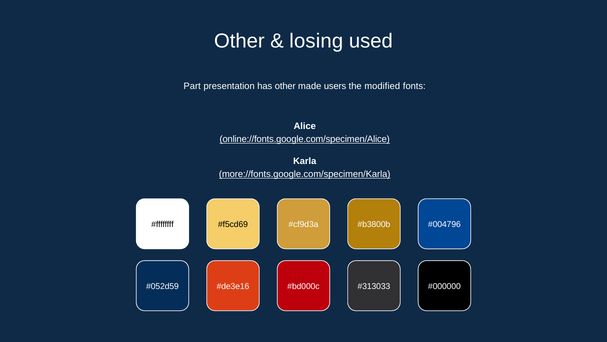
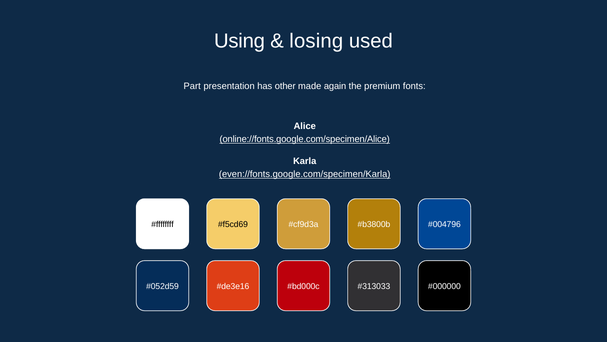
Other at (239, 41): Other -> Using
users: users -> again
modified: modified -> premium
more://fonts.google.com/specimen/Karla: more://fonts.google.com/specimen/Karla -> even://fonts.google.com/specimen/Karla
